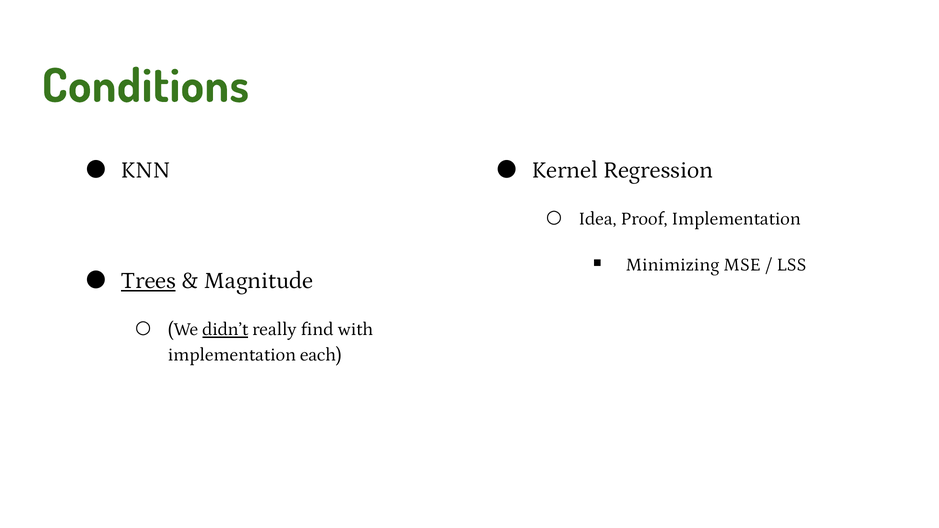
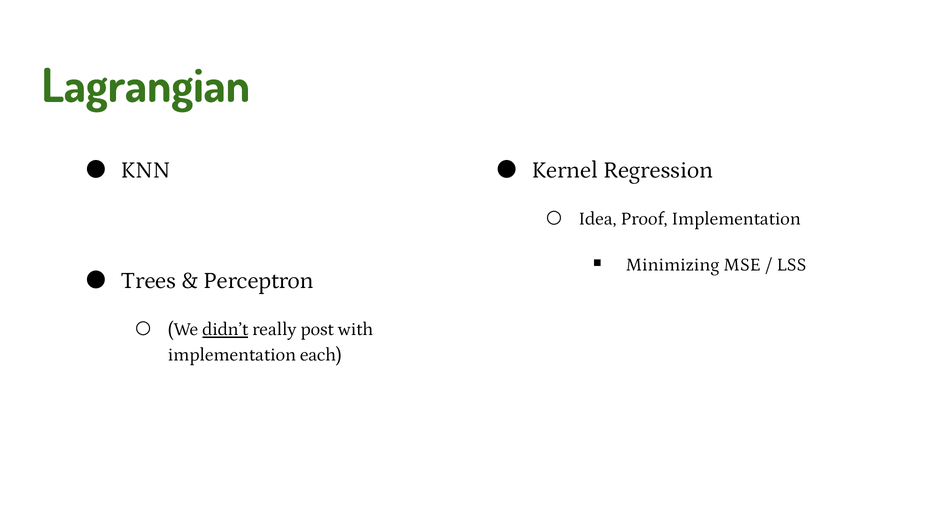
Conditions: Conditions -> Lagrangian
Trees underline: present -> none
Magnitude: Magnitude -> Perceptron
find: find -> post
